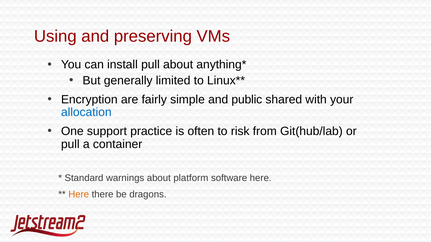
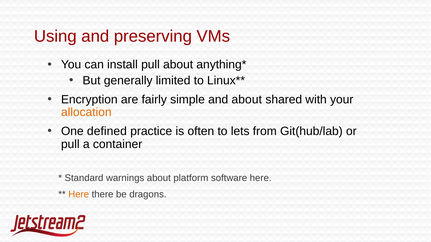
and public: public -> about
allocation colour: blue -> orange
support: support -> defined
risk: risk -> lets
